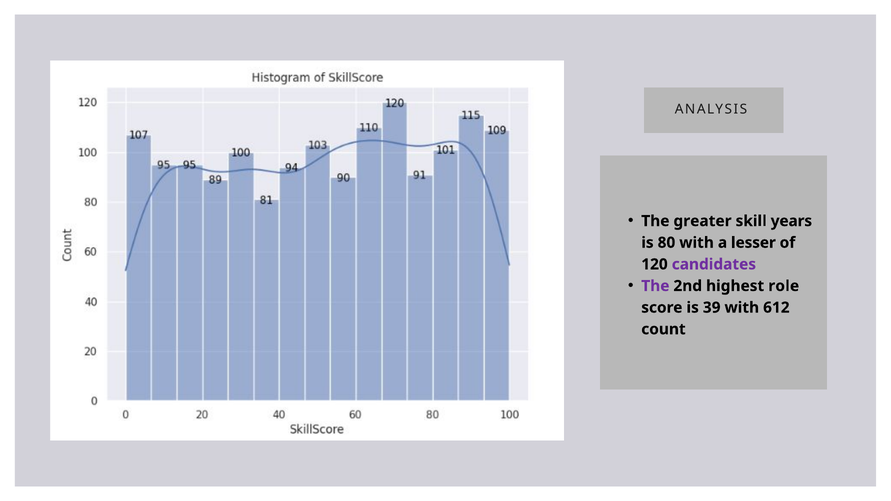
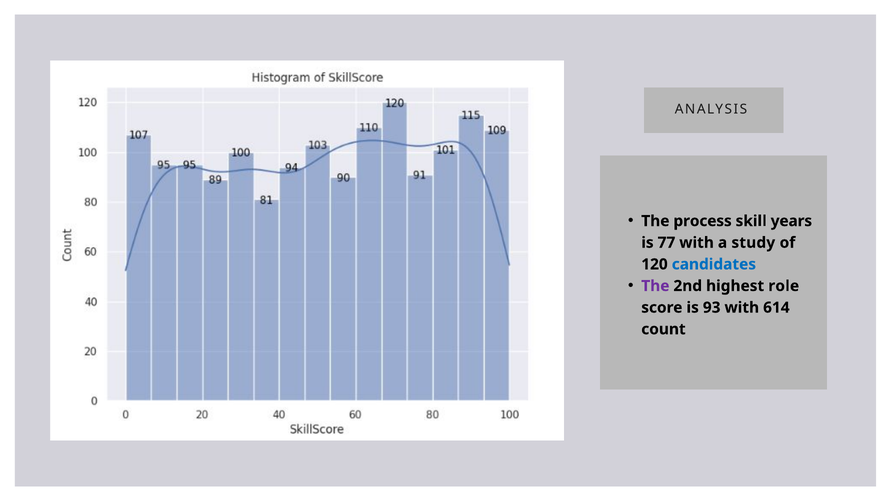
greater: greater -> process
80: 80 -> 77
lesser: lesser -> study
candidates colour: purple -> blue
39: 39 -> 93
612: 612 -> 614
